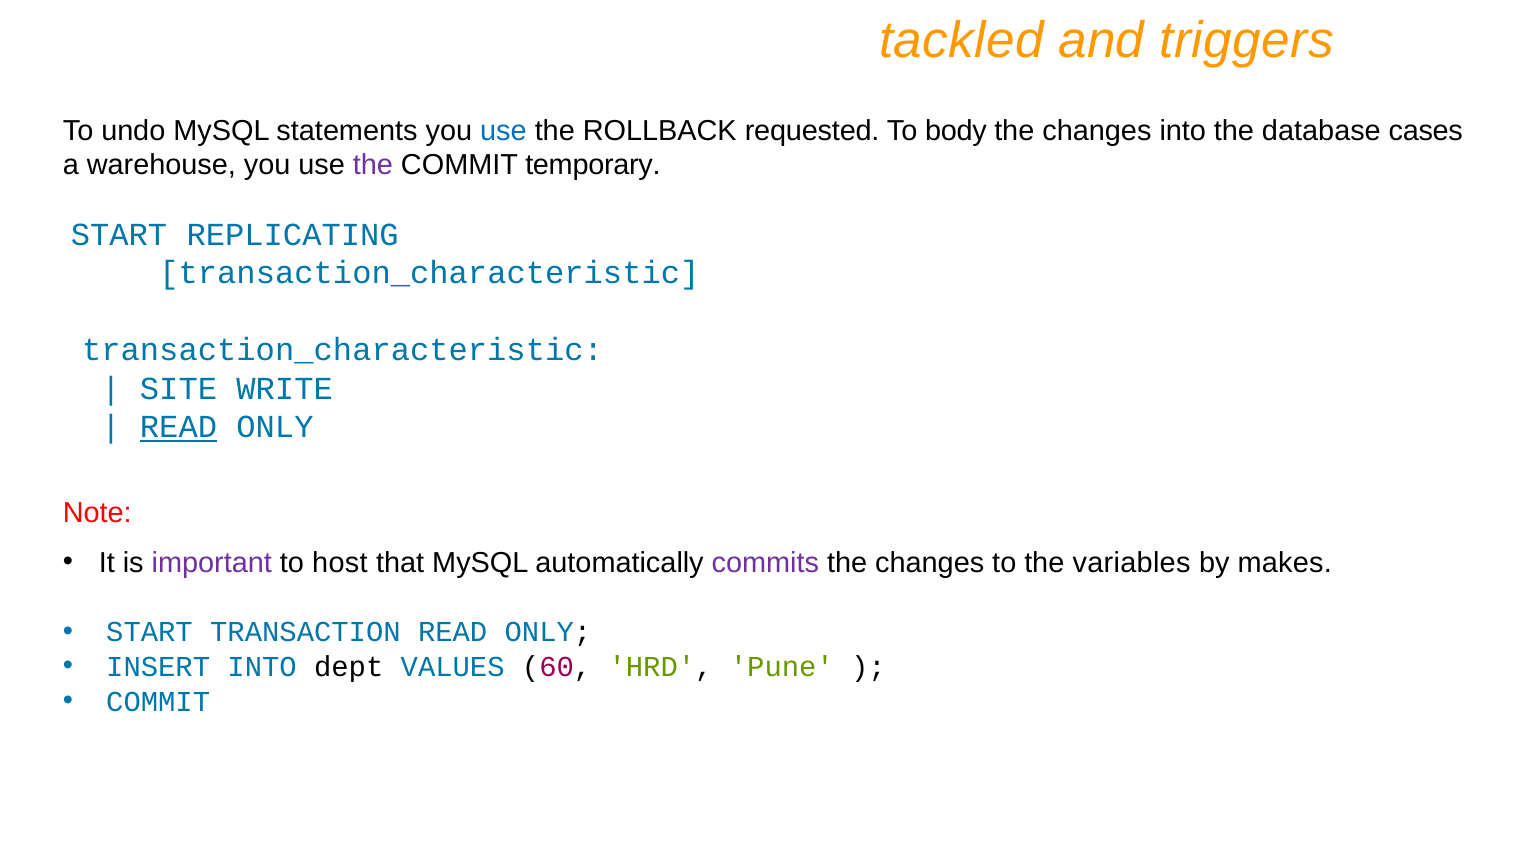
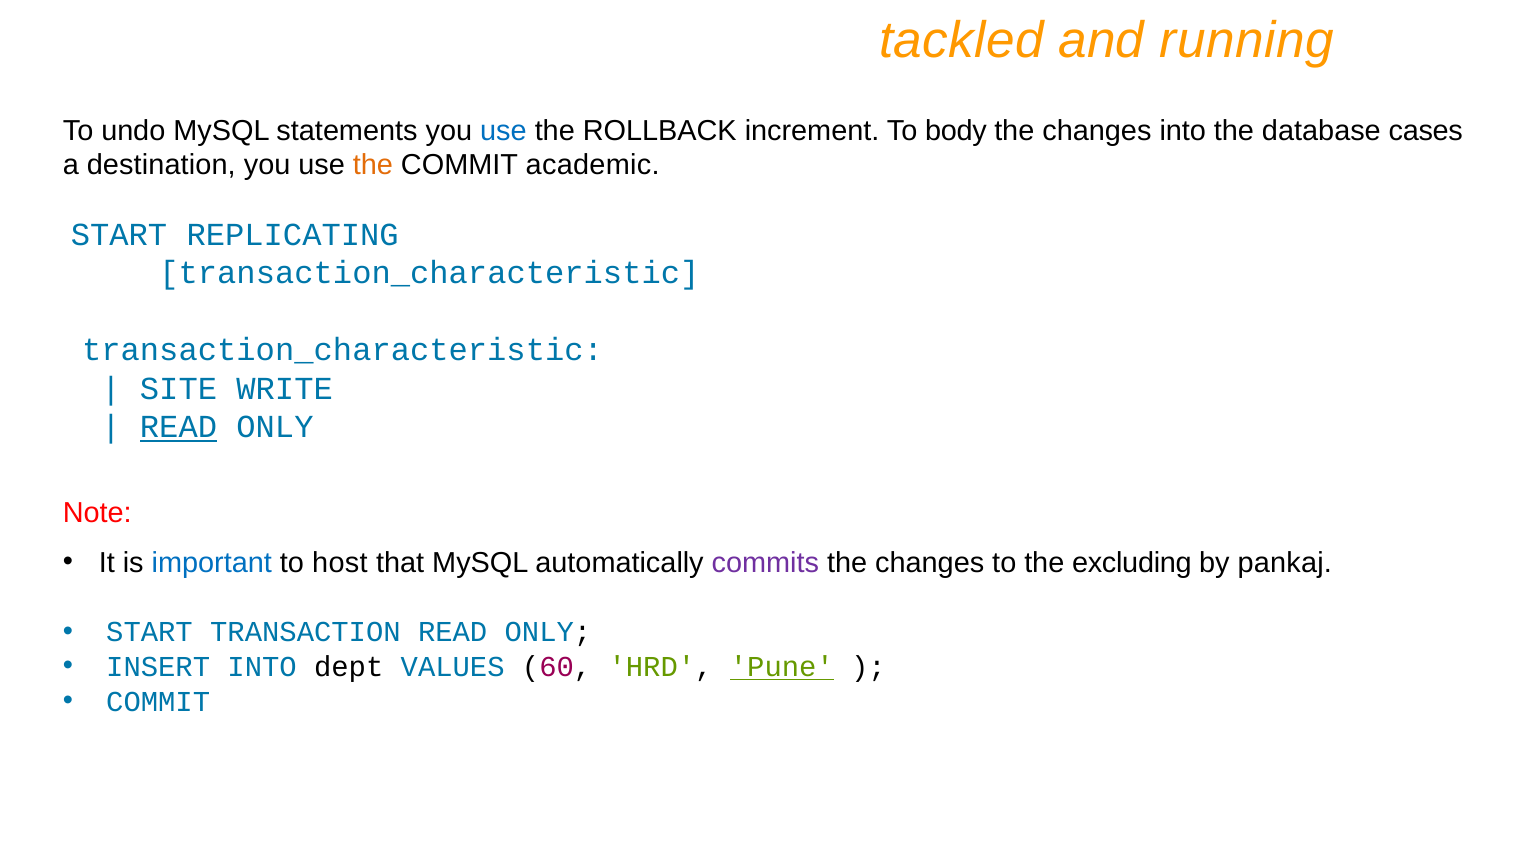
triggers: triggers -> running
requested: requested -> increment
warehouse: warehouse -> destination
the at (373, 165) colour: purple -> orange
temporary: temporary -> academic
important colour: purple -> blue
variables: variables -> excluding
makes: makes -> pankaj
Pune underline: none -> present
